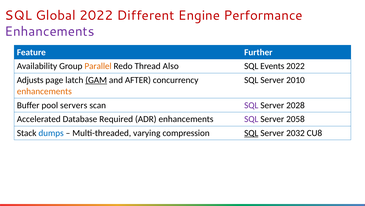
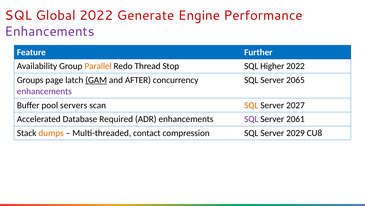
Different: Different -> Generate
Also: Also -> Stop
Events: Events -> Higher
Adjusts: Adjusts -> Groups
2010: 2010 -> 2065
enhancements at (44, 91) colour: orange -> purple
SQL at (251, 105) colour: purple -> orange
2028: 2028 -> 2027
2058: 2058 -> 2061
dumps colour: blue -> orange
varying: varying -> contact
SQL at (251, 133) underline: present -> none
2032: 2032 -> 2029
